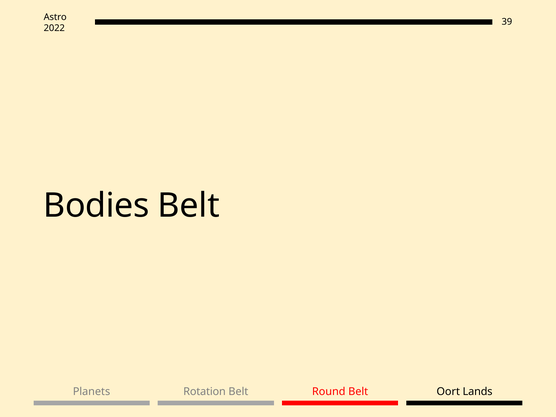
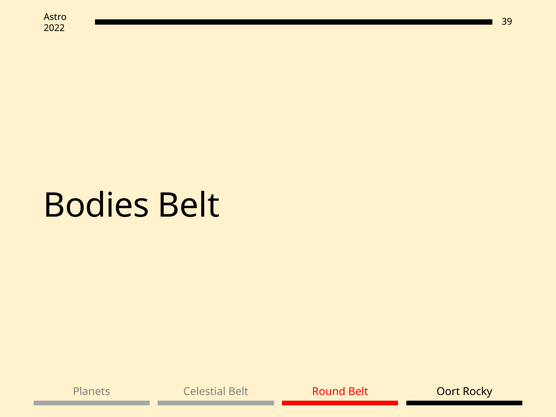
Rotation: Rotation -> Celestial
Lands: Lands -> Rocky
